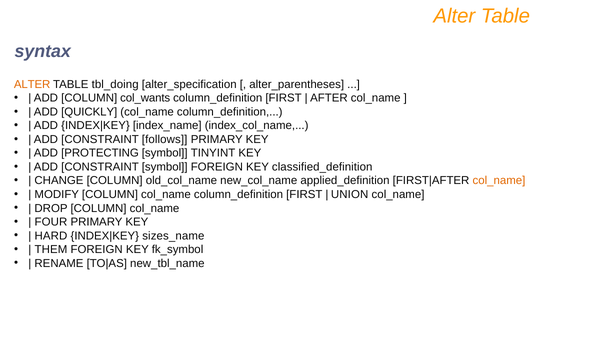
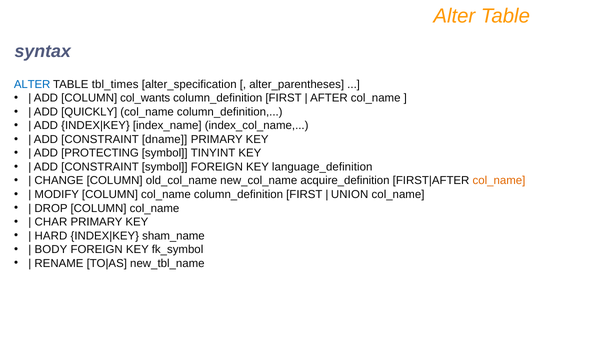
ALTER at (32, 84) colour: orange -> blue
tbl_doing: tbl_doing -> tbl_times
follows: follows -> dname
classified_definition: classified_definition -> language_definition
applied_definition: applied_definition -> acquire_definition
FOUR: FOUR -> CHAR
sizes_name: sizes_name -> sham_name
THEM: THEM -> BODY
